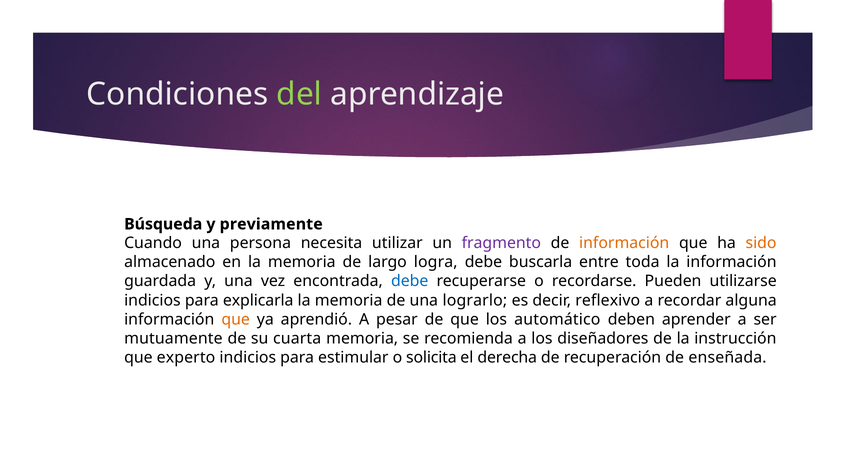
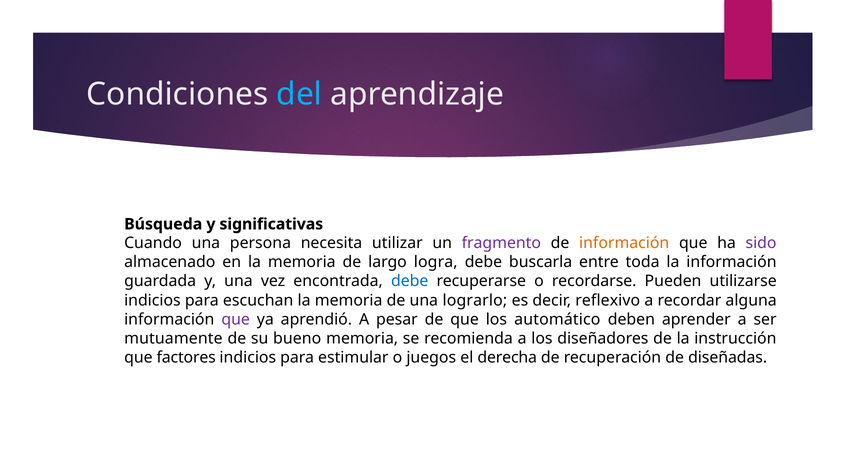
del colour: light green -> light blue
previamente: previamente -> significativas
sido colour: orange -> purple
explicarla: explicarla -> escuchan
que at (236, 319) colour: orange -> purple
cuarta: cuarta -> bueno
experto: experto -> factores
solicita: solicita -> juegos
enseñada: enseñada -> diseñadas
